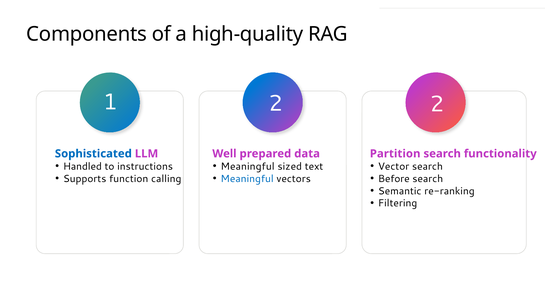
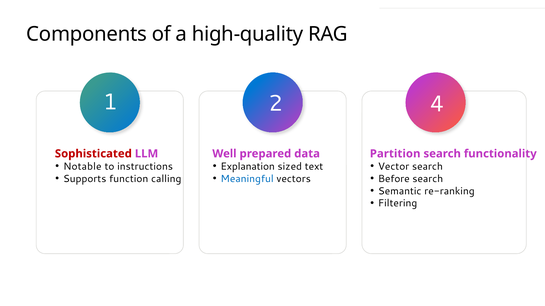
2 2: 2 -> 4
Sophisticated colour: blue -> red
Handled: Handled -> Notable
Meaningful at (248, 167): Meaningful -> Explanation
